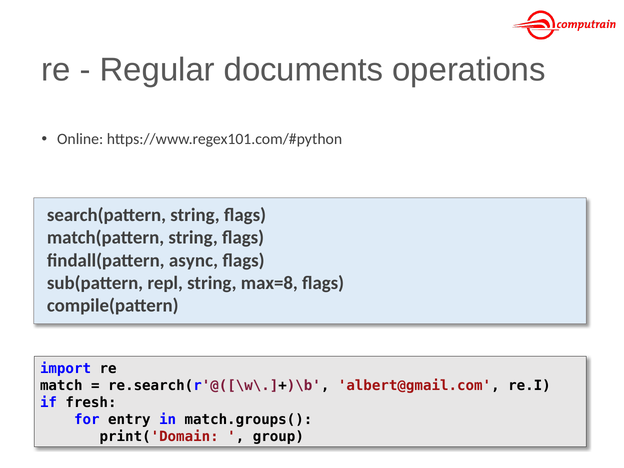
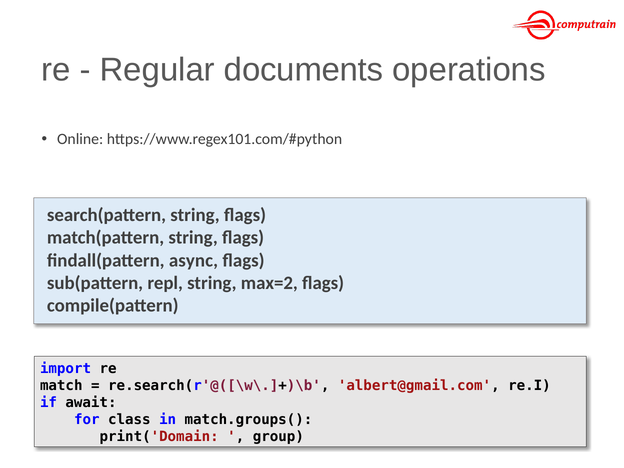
max=8: max=8 -> max=2
fresh: fresh -> await
entry: entry -> class
